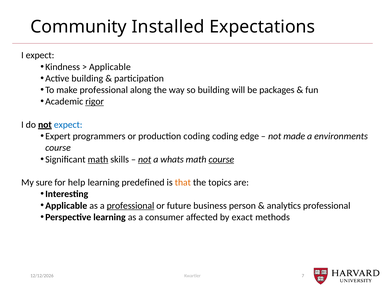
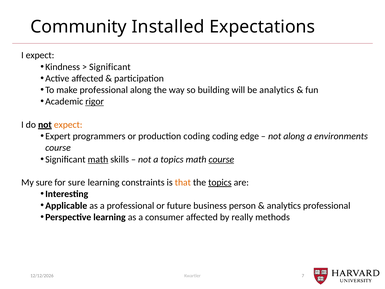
Applicable at (110, 67): Applicable -> Significant
Active building: building -> affected
be packages: packages -> analytics
expect at (68, 125) colour: blue -> orange
not made: made -> along
not at (145, 159) underline: present -> none
a whats: whats -> topics
for help: help -> sure
predefined: predefined -> constraints
topics at (220, 182) underline: none -> present
professional at (130, 205) underline: present -> none
exact: exact -> really
